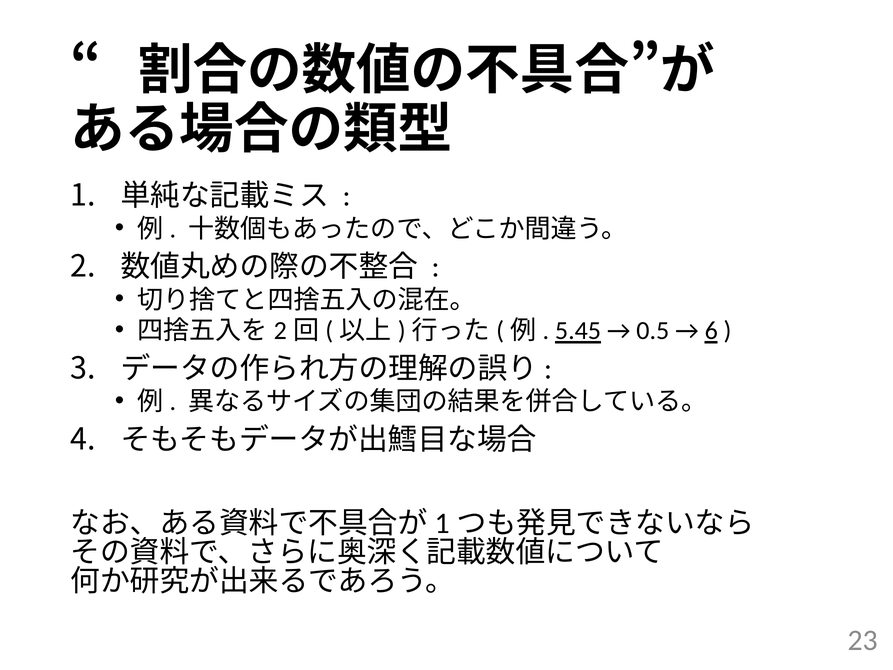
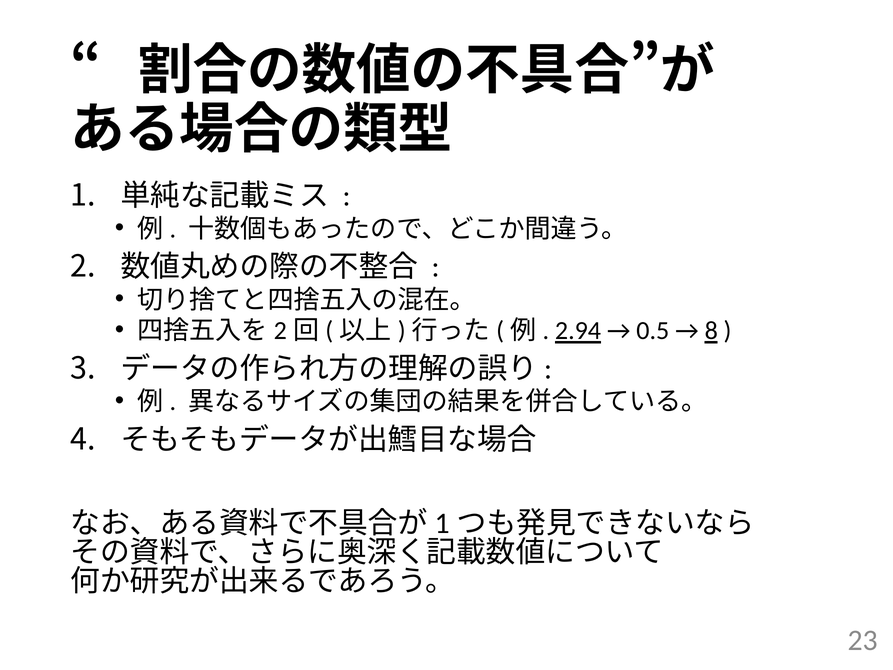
5.45: 5.45 -> 2.94
6: 6 -> 8
